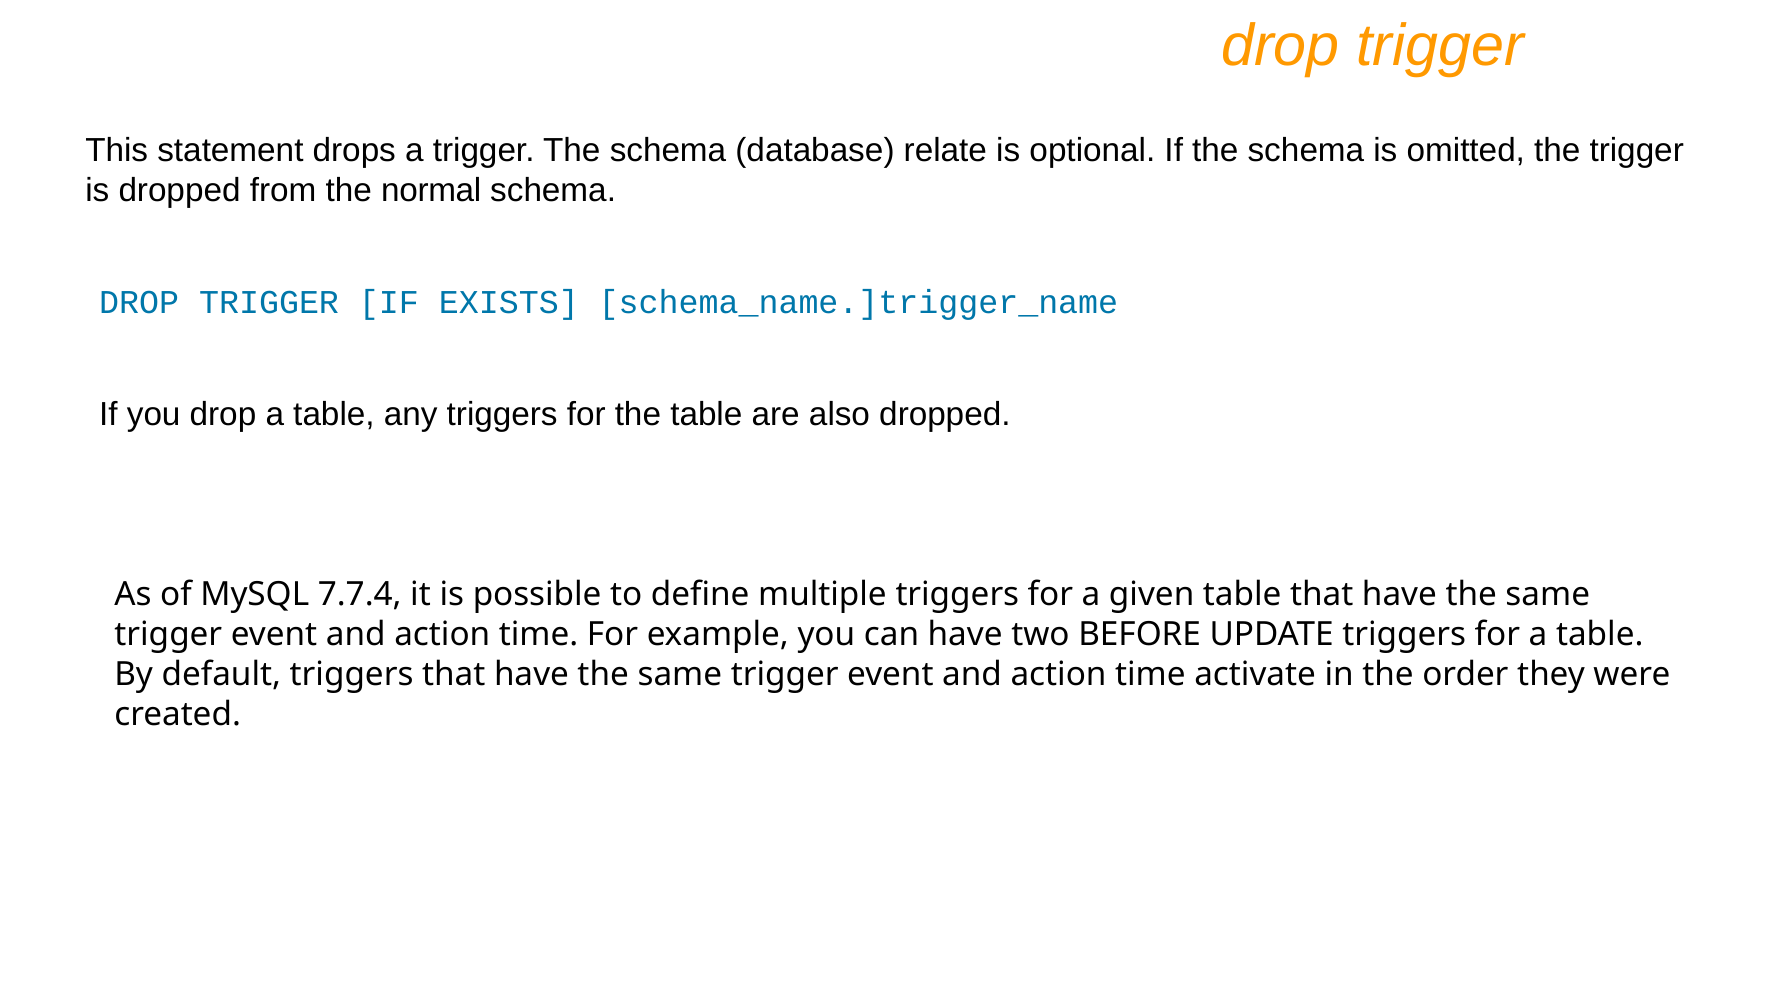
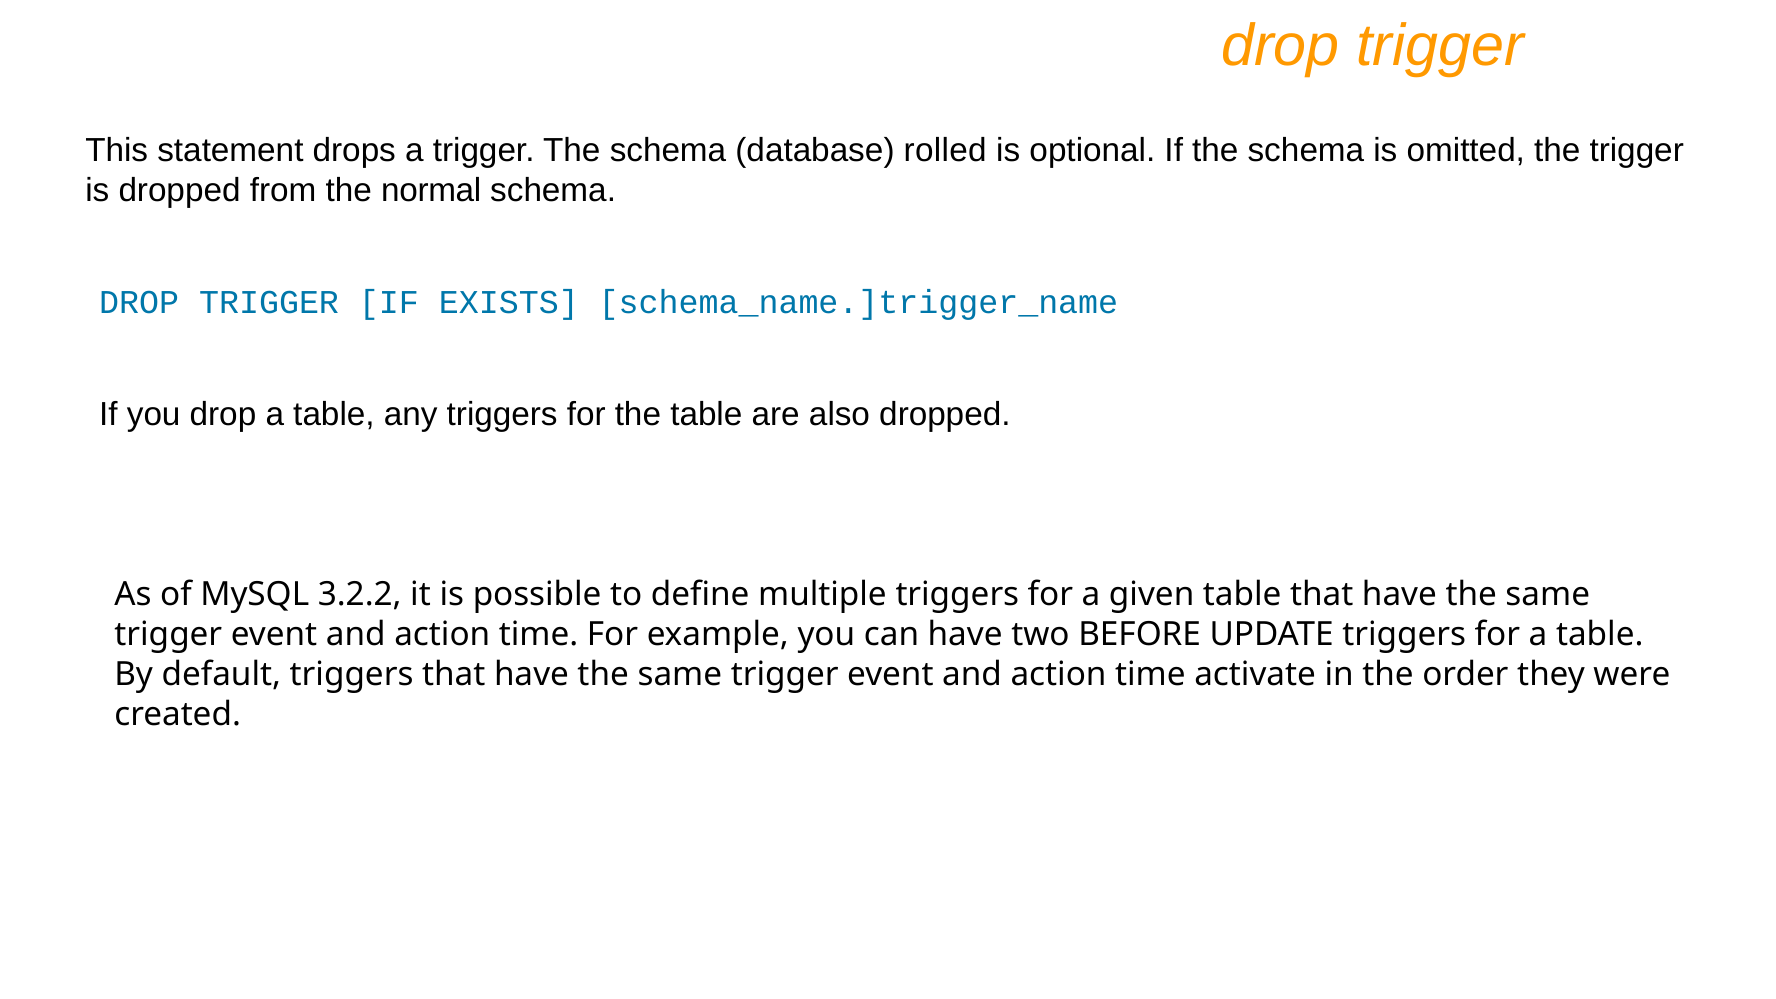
relate: relate -> rolled
7.7.4: 7.7.4 -> 3.2.2
